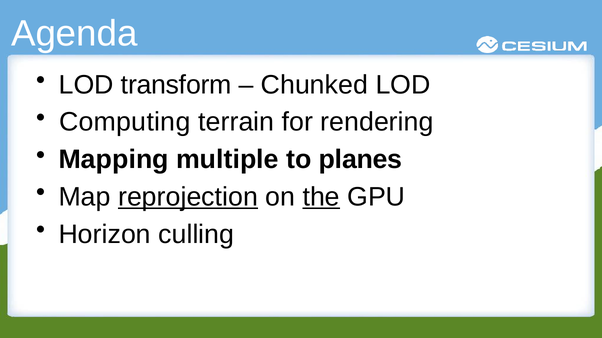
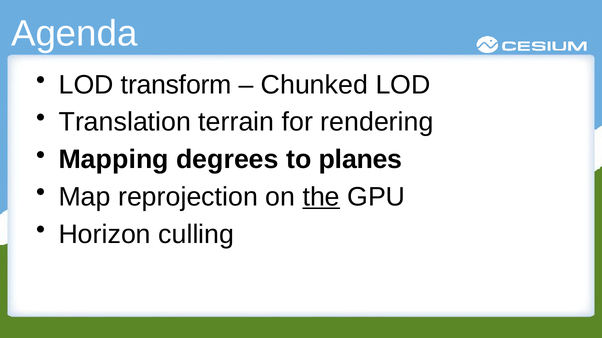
Computing: Computing -> Translation
multiple: multiple -> degrees
reprojection underline: present -> none
